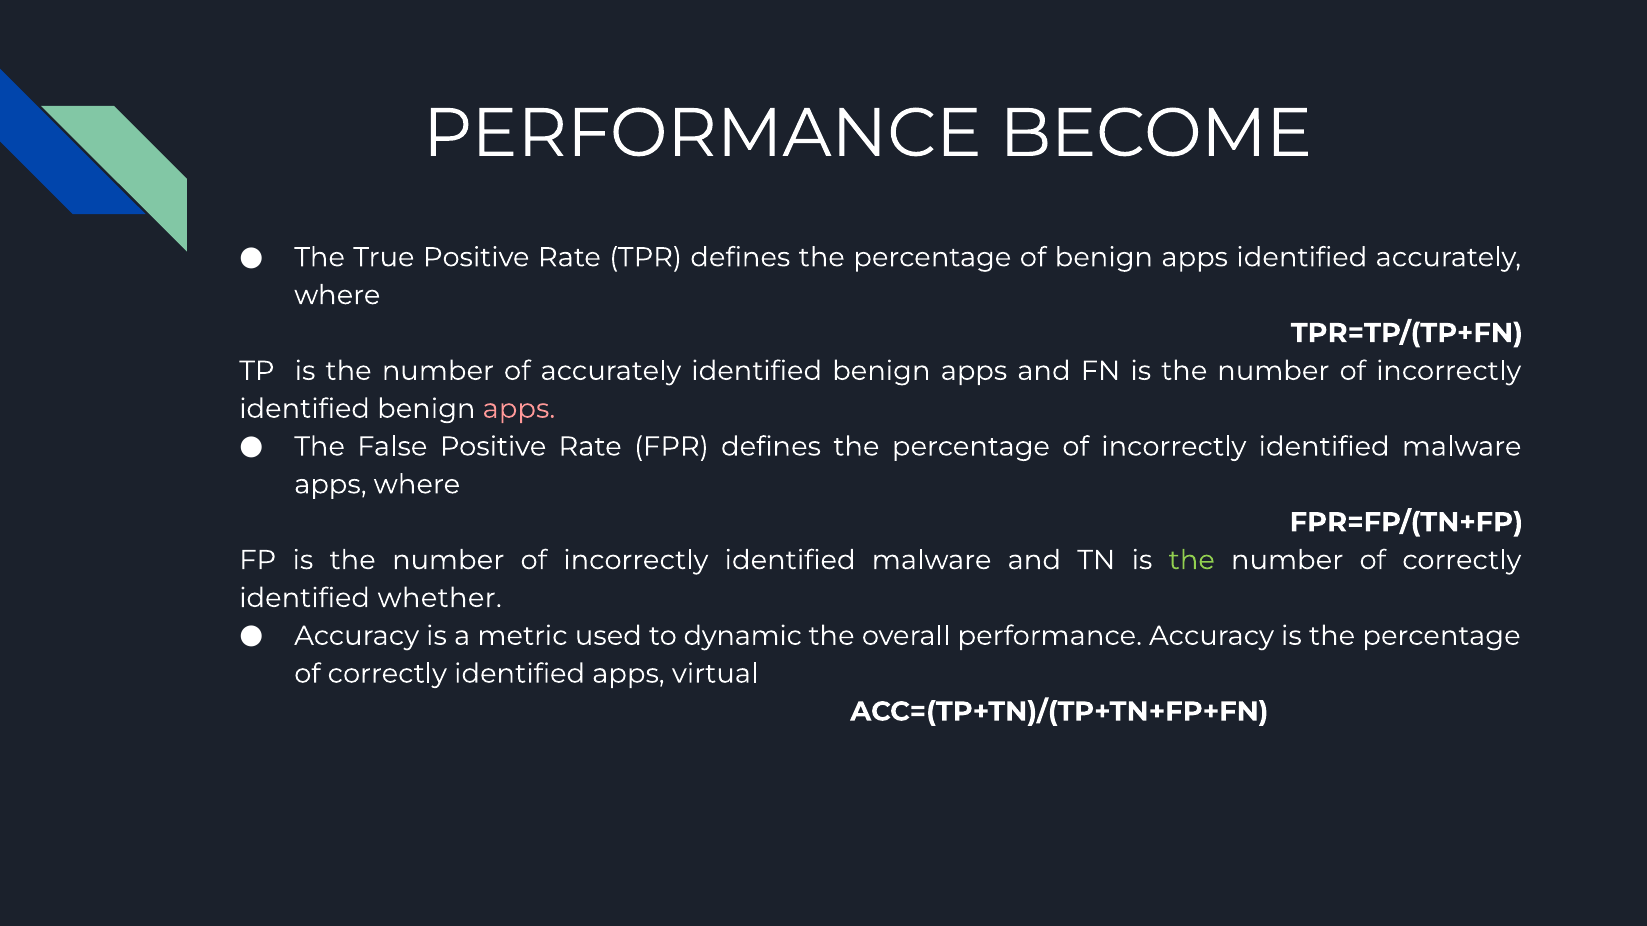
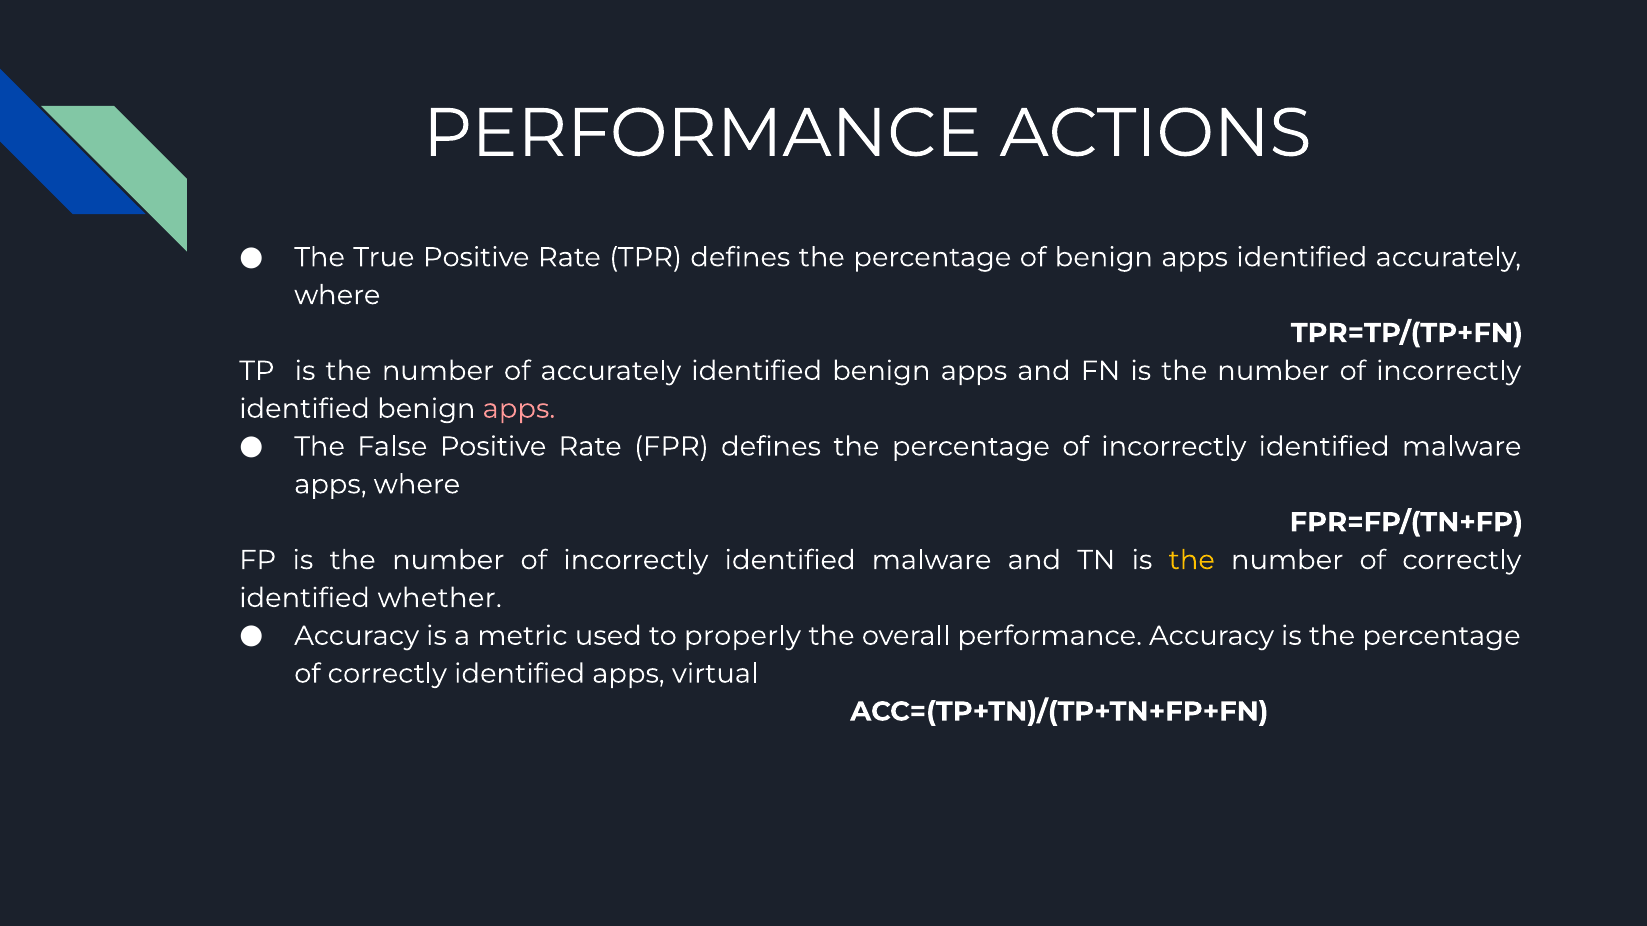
BECOME: BECOME -> ACTIONS
the at (1192, 560) colour: light green -> yellow
dynamic: dynamic -> properly
